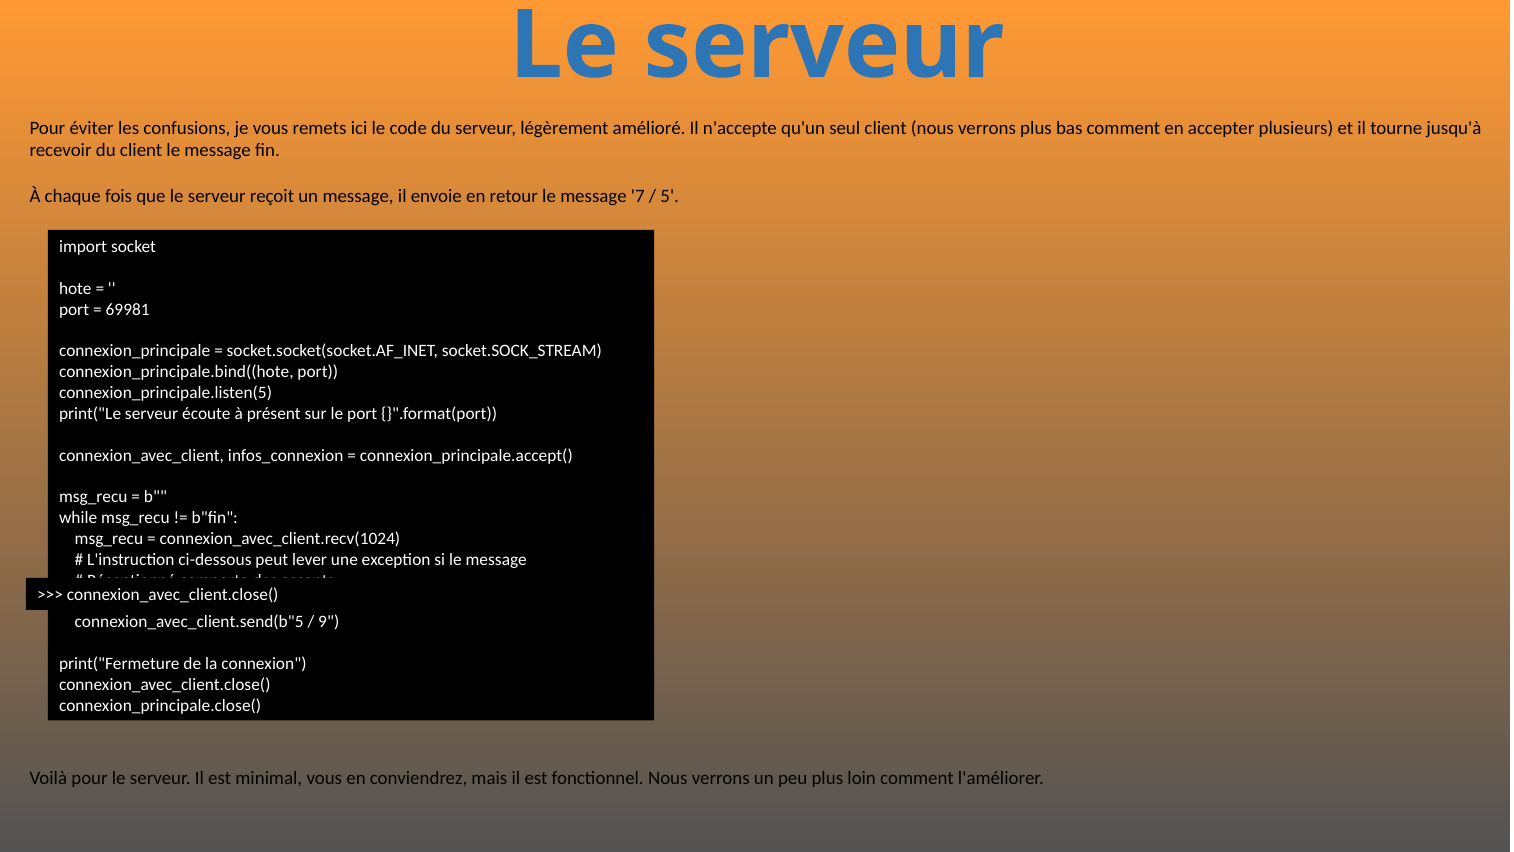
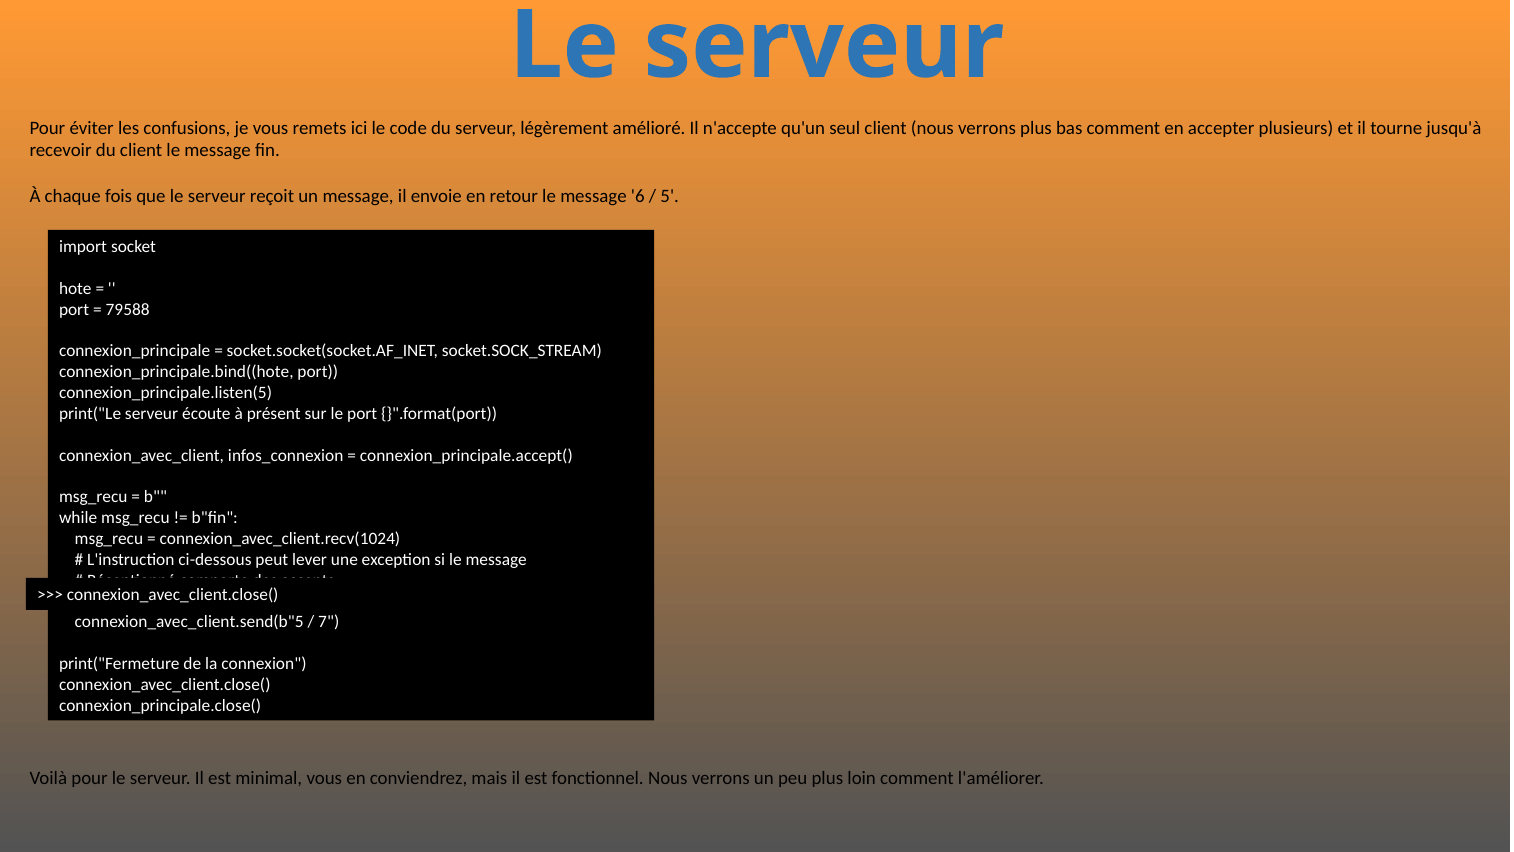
7: 7 -> 6
69981: 69981 -> 79588
9: 9 -> 7
